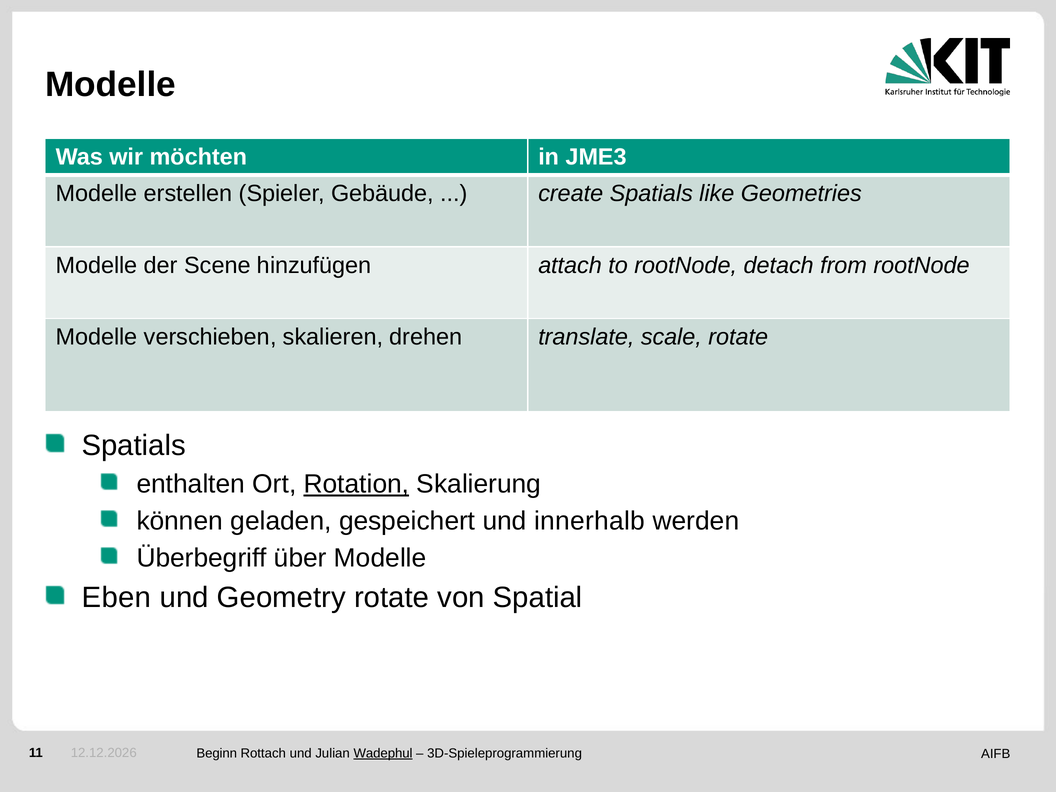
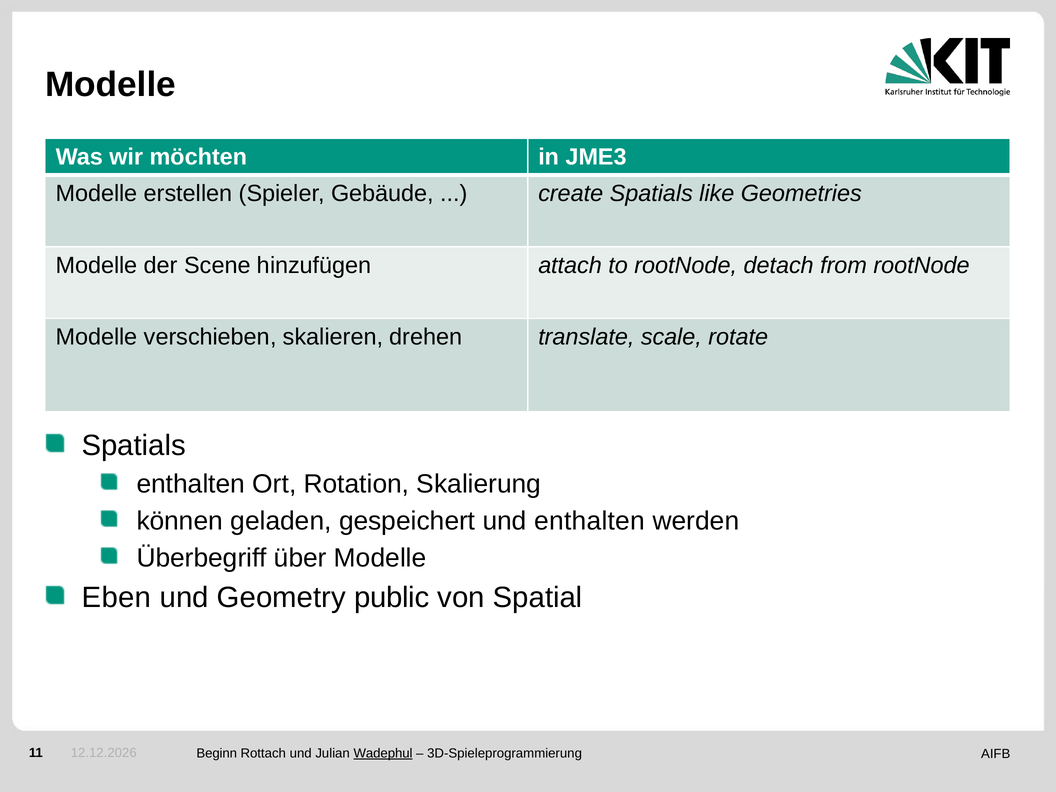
Rotation underline: present -> none
und innerhalb: innerhalb -> enthalten
Geometry rotate: rotate -> public
